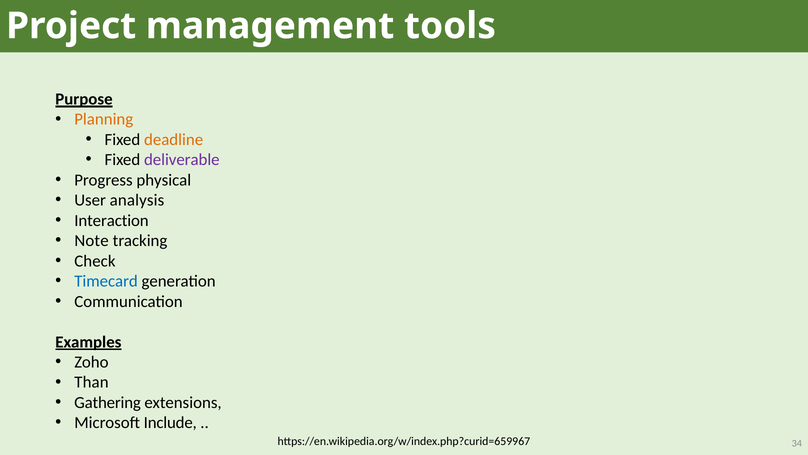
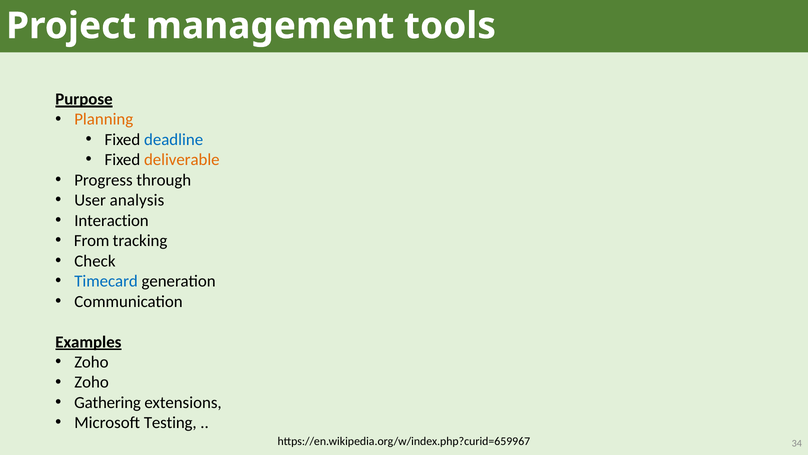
deadline colour: orange -> blue
deliverable colour: purple -> orange
physical: physical -> through
Note: Note -> From
Than at (91, 382): Than -> Zoho
Include: Include -> Testing
